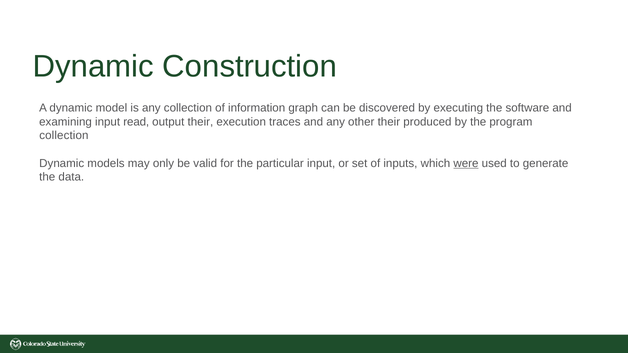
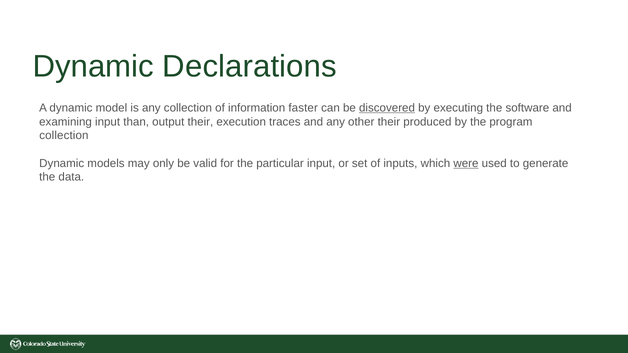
Construction: Construction -> Declarations
graph: graph -> faster
discovered underline: none -> present
read: read -> than
